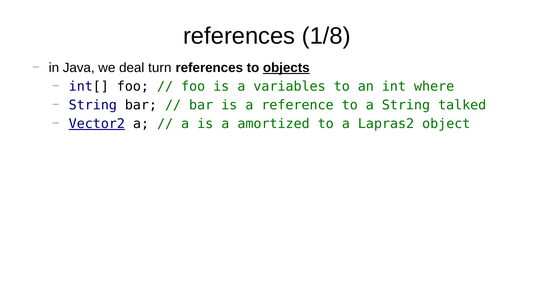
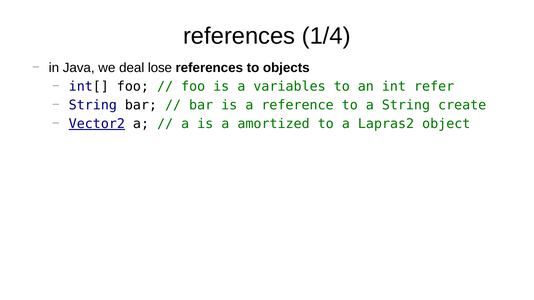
1/8: 1/8 -> 1/4
turn: turn -> lose
objects underline: present -> none
where: where -> refer
talked: talked -> create
